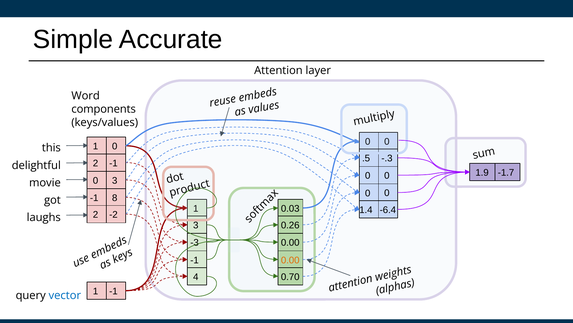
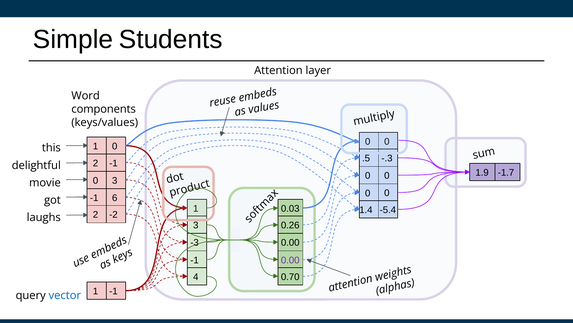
Accurate: Accurate -> Students
8: 8 -> 6
-6.4: -6.4 -> -5.4
0.00 at (290, 260) colour: orange -> purple
